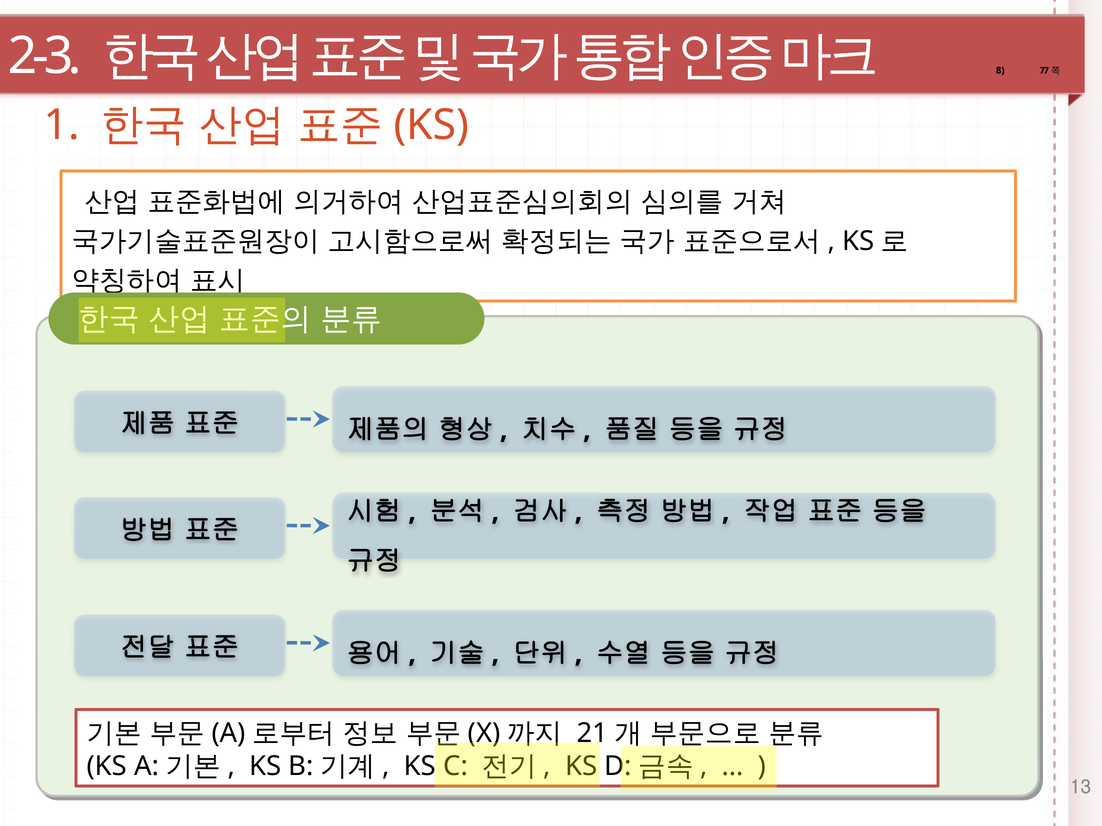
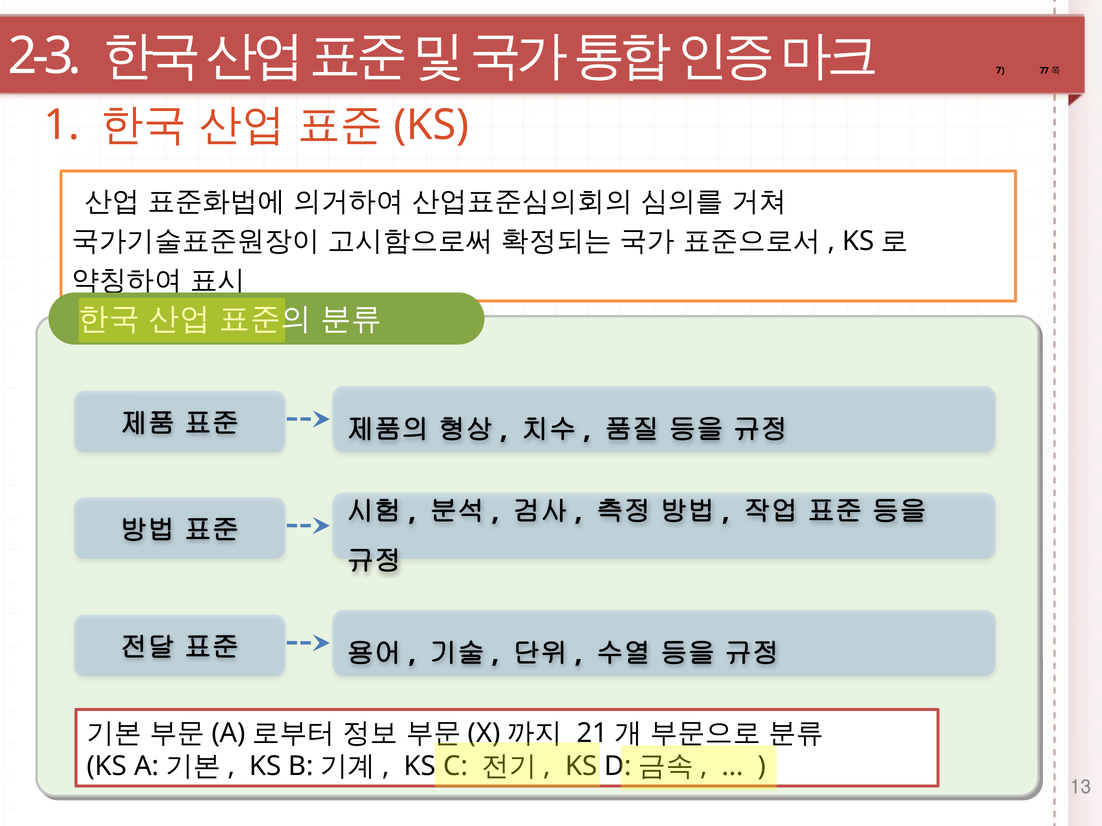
8: 8 -> 7
